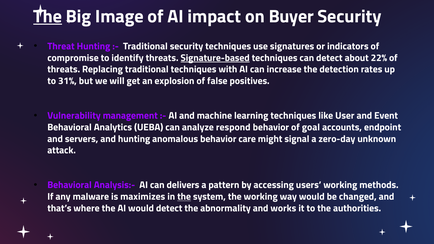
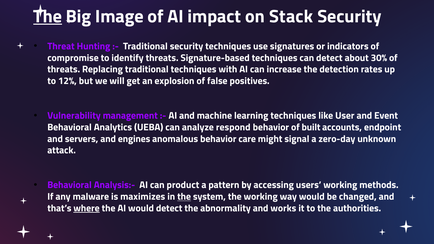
Buyer: Buyer -> Stack
Signature-based underline: present -> none
22%: 22% -> 30%
31%: 31% -> 12%
goal: goal -> built
and hunting: hunting -> engines
delivers: delivers -> product
where underline: none -> present
